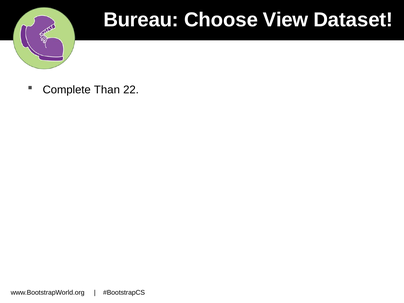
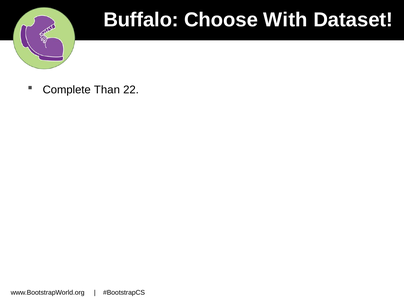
Bureau: Bureau -> Buffalo
View: View -> With
